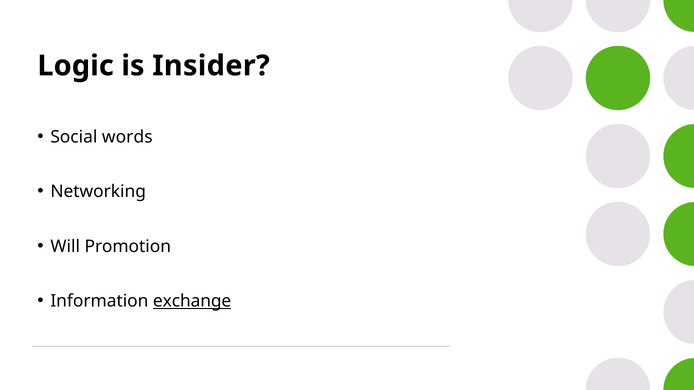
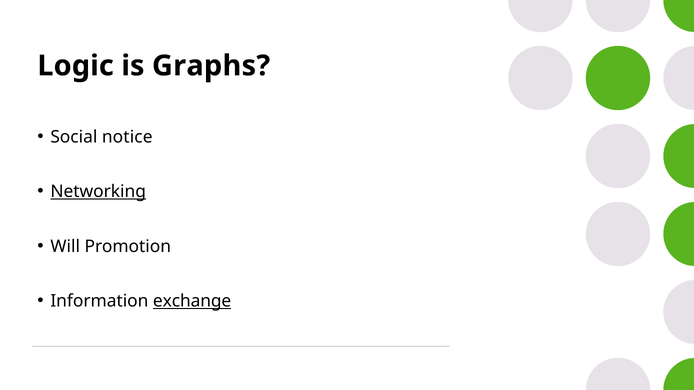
Insider: Insider -> Graphs
words: words -> notice
Networking underline: none -> present
